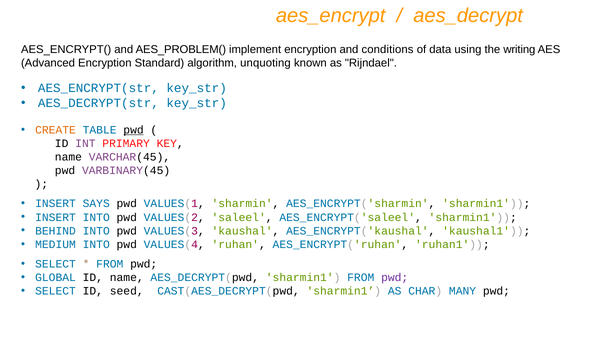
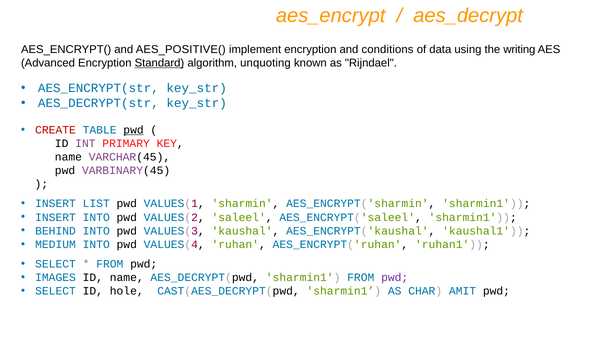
AES_PROBLEM(: AES_PROBLEM( -> AES_POSITIVE(
Standard underline: none -> present
CREATE colour: orange -> red
SAYS: SAYS -> LIST
GLOBAL: GLOBAL -> IMAGES
seed: seed -> hole
MANY: MANY -> AMIT
